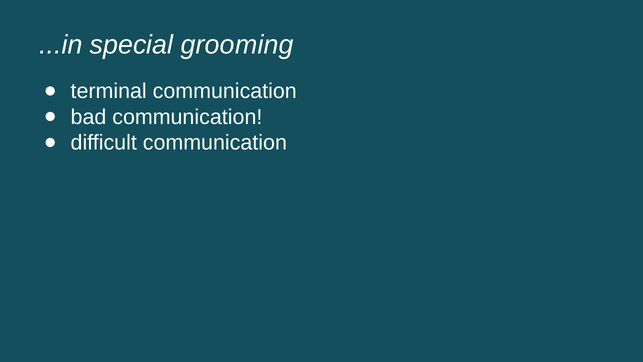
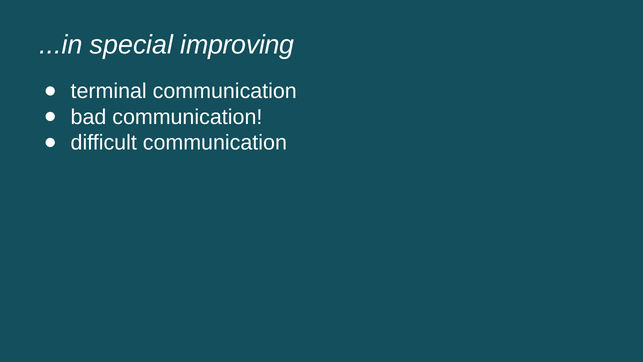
grooming: grooming -> improving
